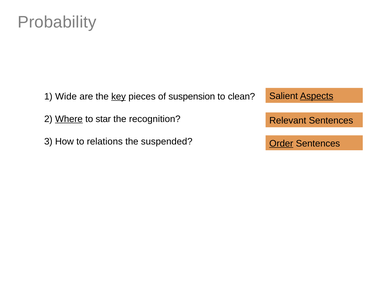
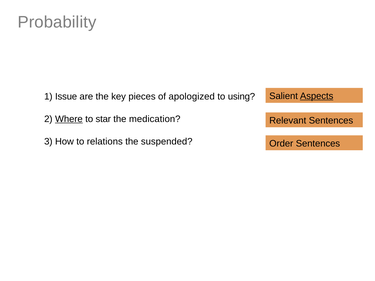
Wide: Wide -> Issue
key underline: present -> none
suspension: suspension -> apologized
clean: clean -> using
recognition: recognition -> medication
Order underline: present -> none
